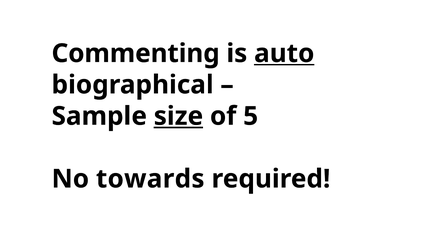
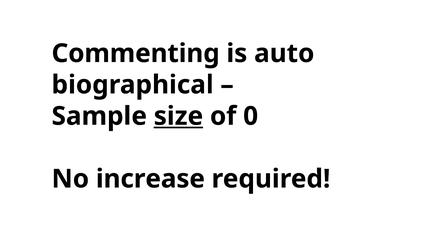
auto underline: present -> none
5: 5 -> 0
towards: towards -> increase
